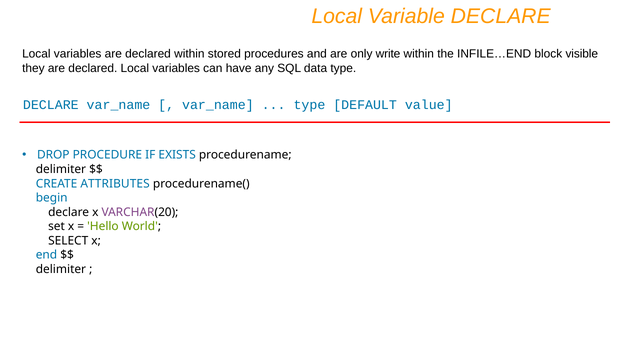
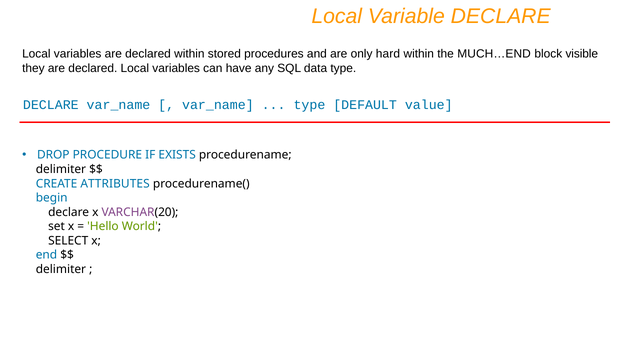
write: write -> hard
INFILE…END: INFILE…END -> MUCH…END
